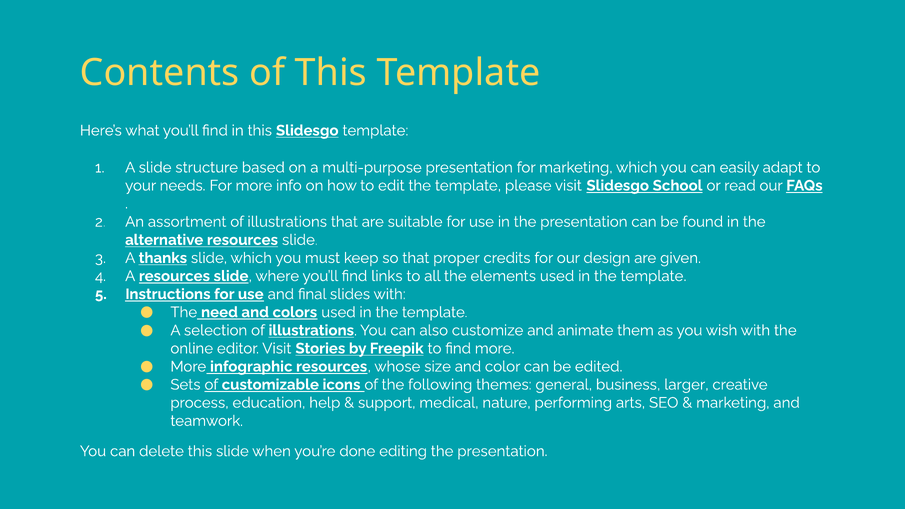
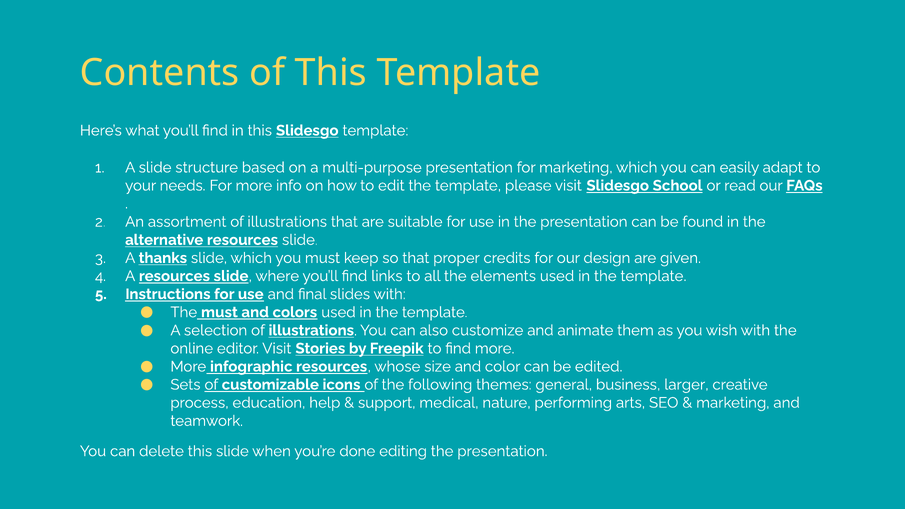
The need: need -> must
